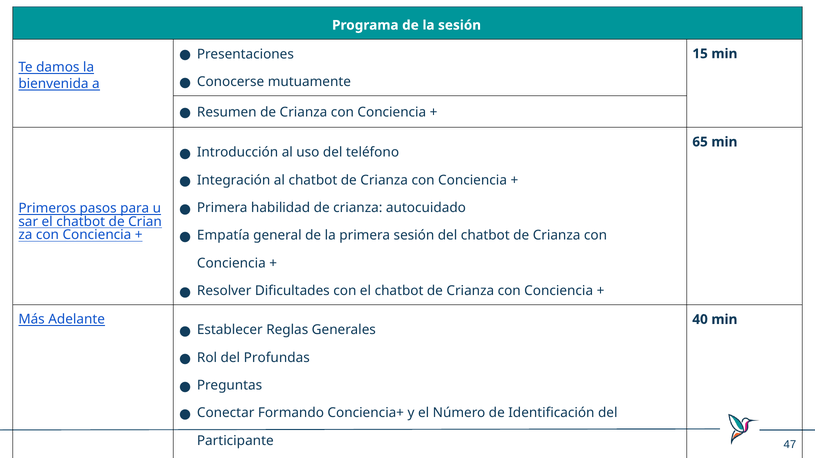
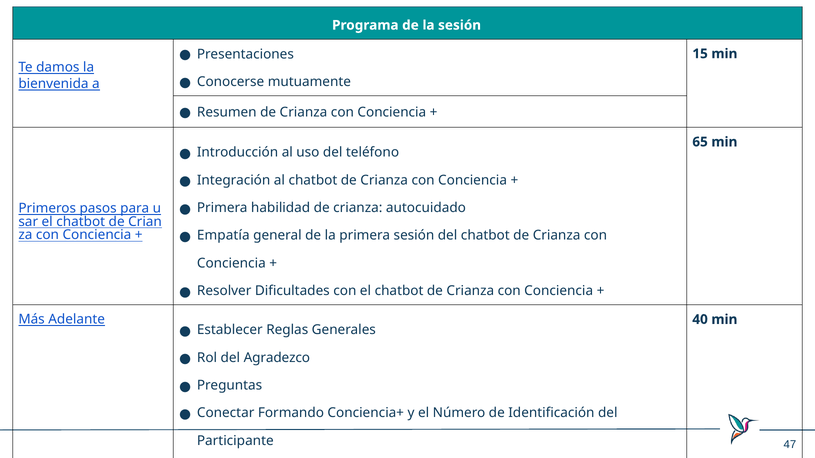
Profundas: Profundas -> Agradezco
